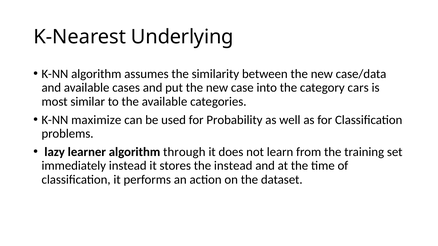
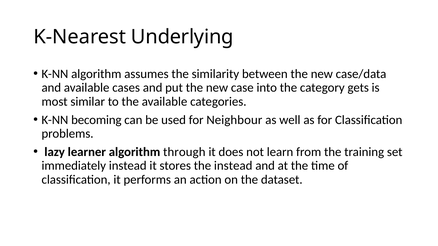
cars: cars -> gets
maximize: maximize -> becoming
Probability: Probability -> Neighbour
